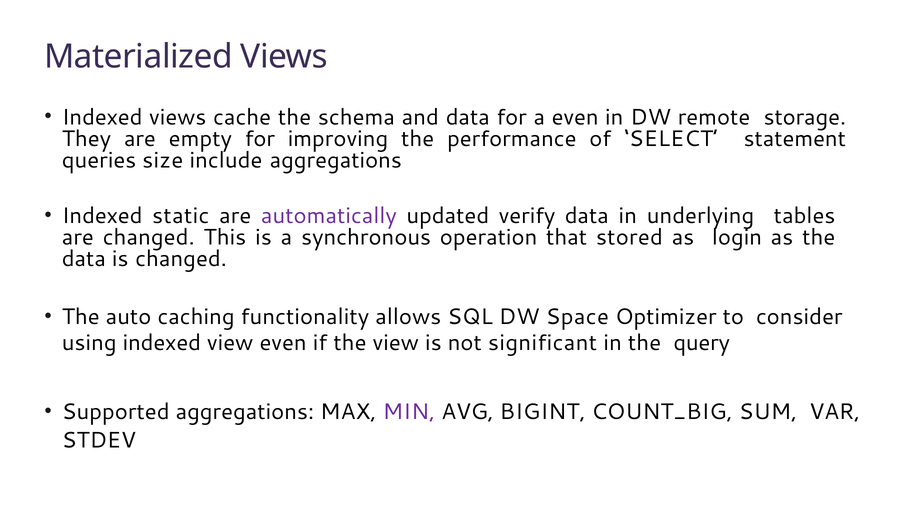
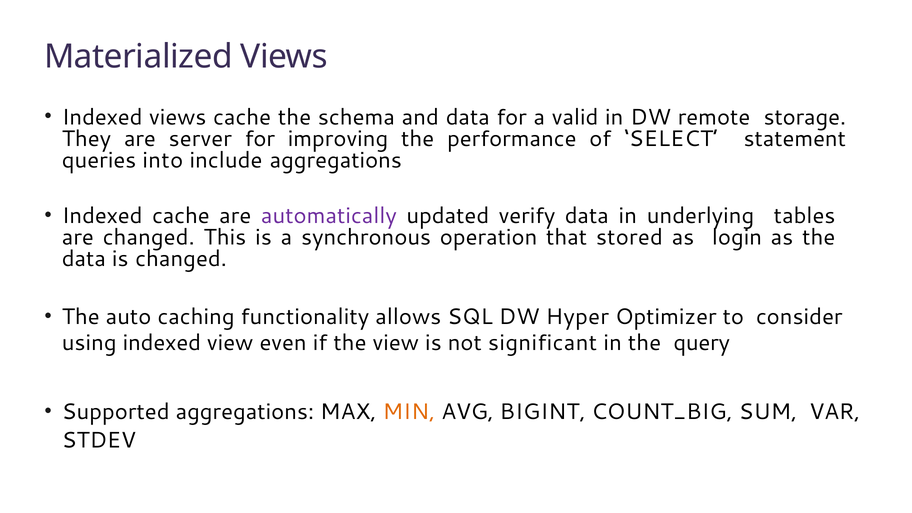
a even: even -> valid
empty: empty -> server
size: size -> into
Indexed static: static -> cache
Space: Space -> Hyper
MIN colour: purple -> orange
